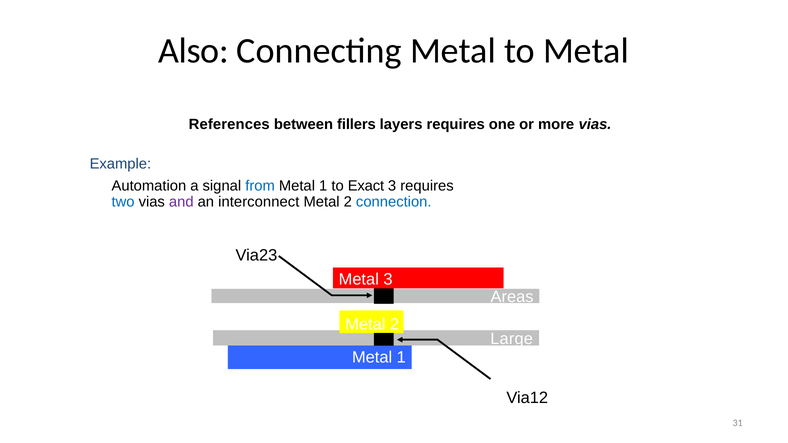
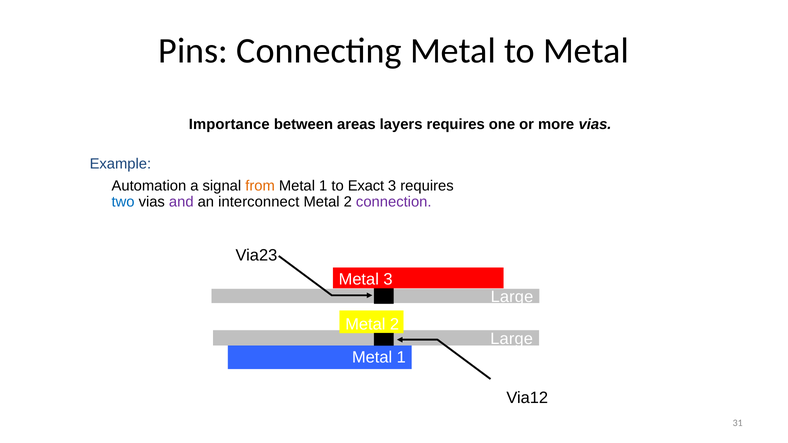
Also: Also -> Pins
References: References -> Importance
fillers: fillers -> areas
from colour: blue -> orange
connection colour: blue -> purple
Areas at (512, 297): Areas -> Large
